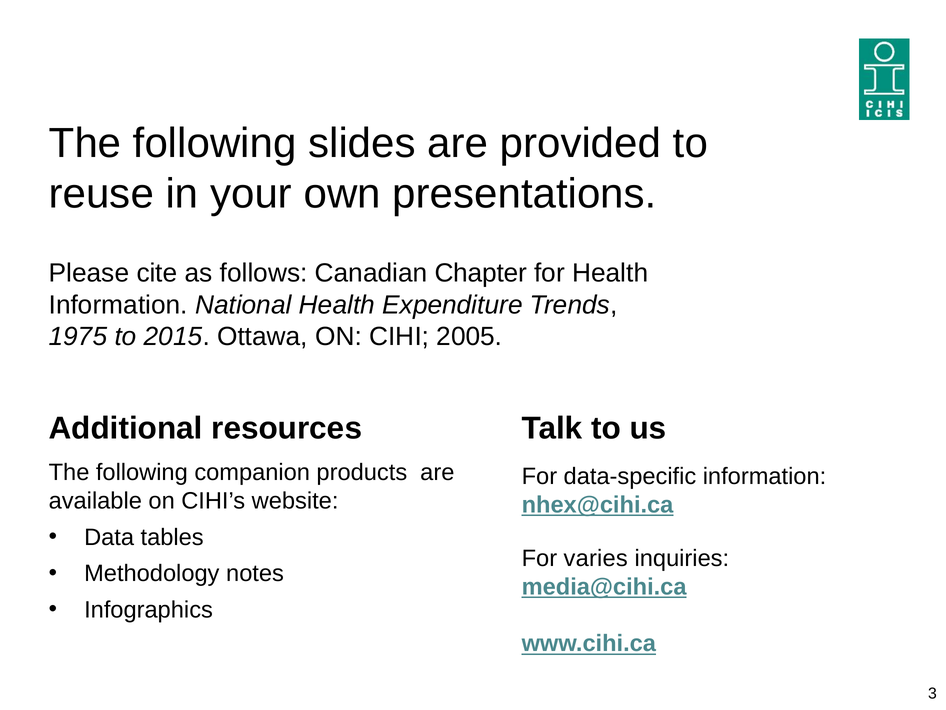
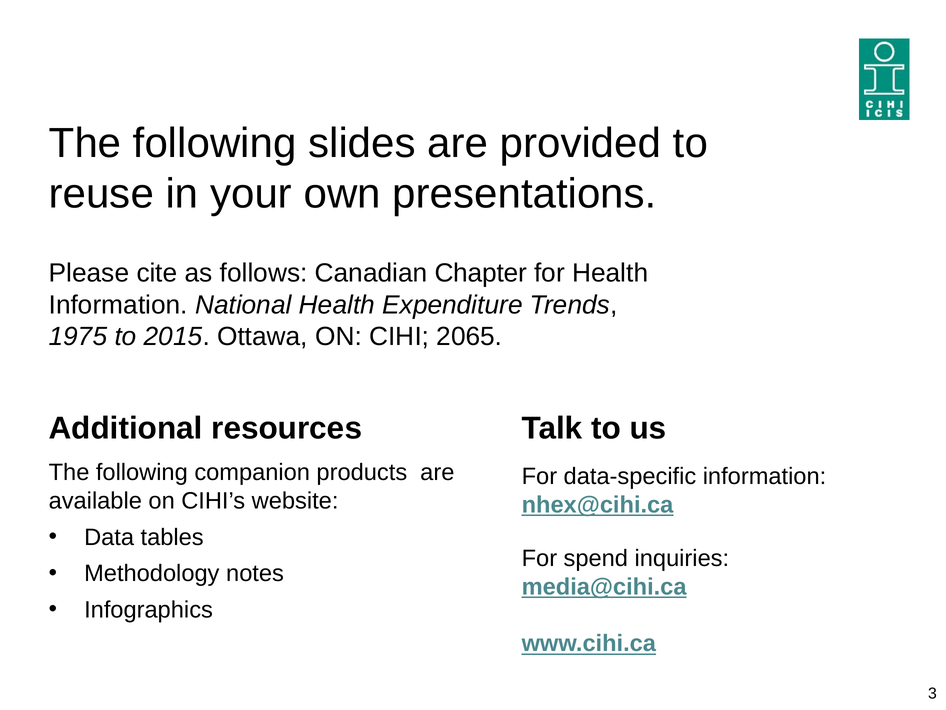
2005: 2005 -> 2065
varies: varies -> spend
